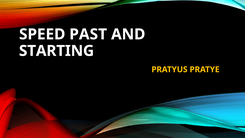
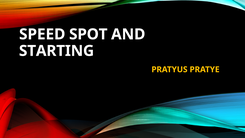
PAST: PAST -> SPOT
